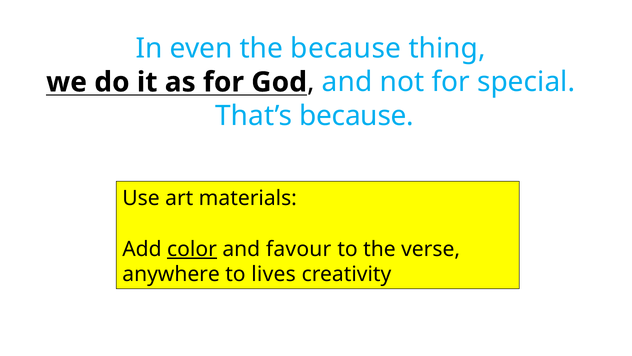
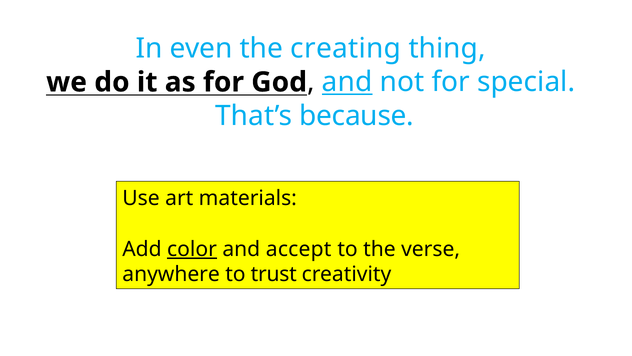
the because: because -> creating
and at (347, 82) underline: none -> present
favour: favour -> accept
lives: lives -> trust
